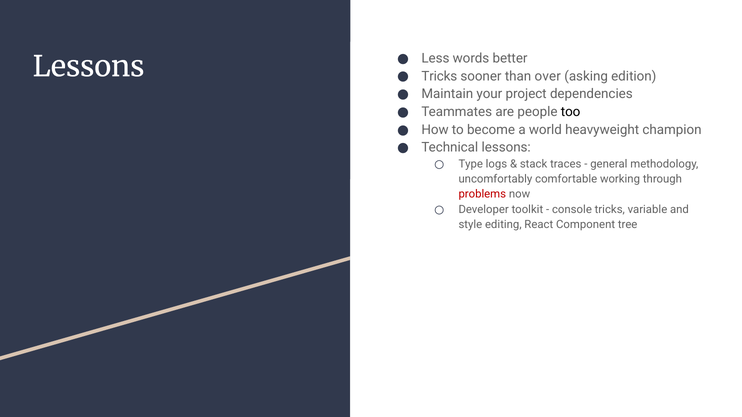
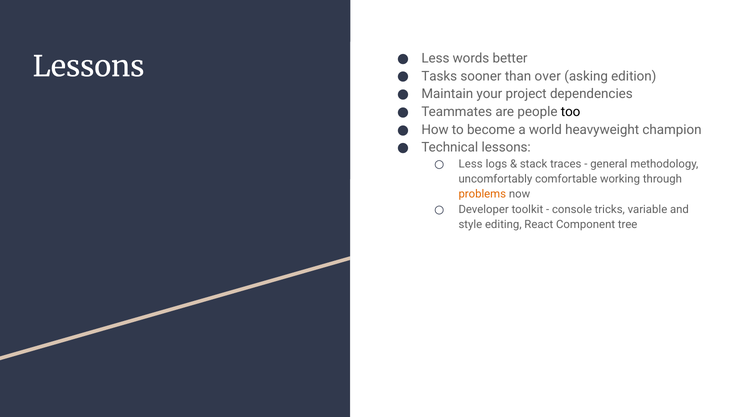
Tricks at (439, 76): Tricks -> Tasks
Type at (471, 164): Type -> Less
problems colour: red -> orange
